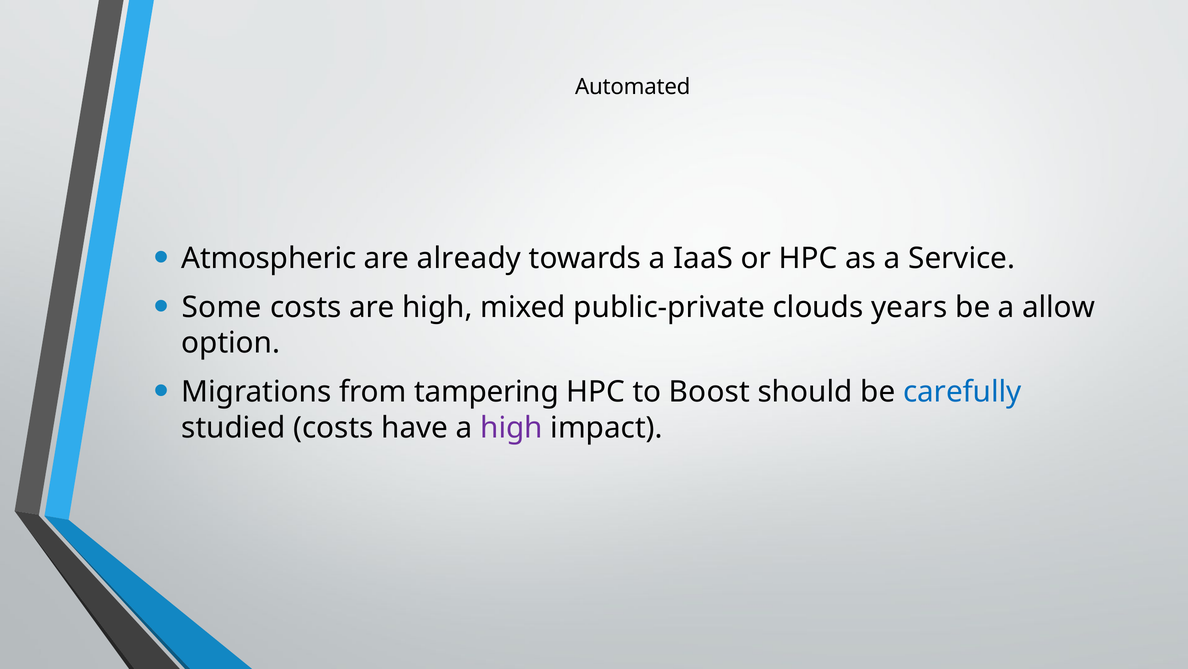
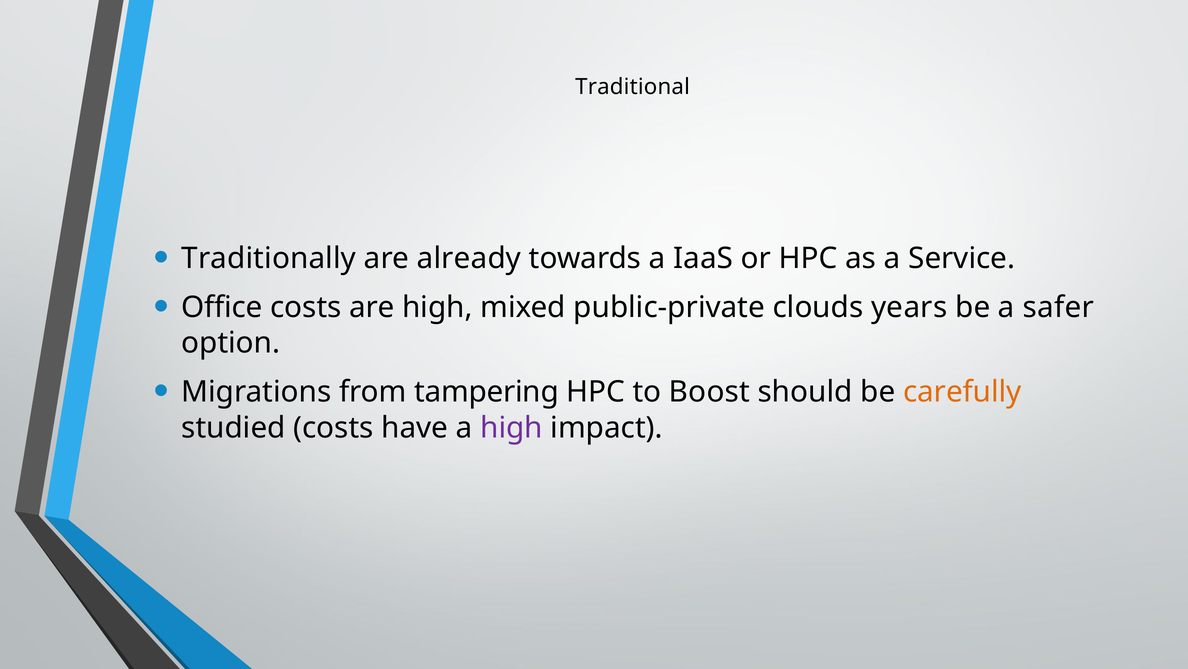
Automated: Automated -> Traditional
Atmospheric: Atmospheric -> Traditionally
Some: Some -> Office
allow: allow -> safer
carefully colour: blue -> orange
